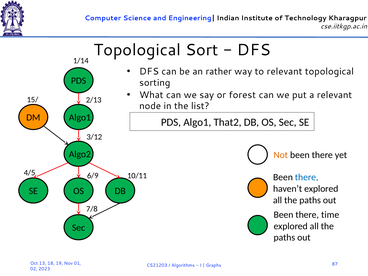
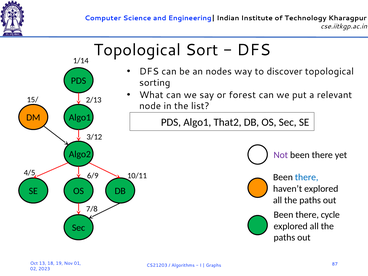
rather: rather -> nodes
to relevant: relevant -> discover
Not colour: orange -> purple
time: time -> cycle
